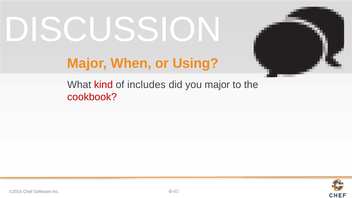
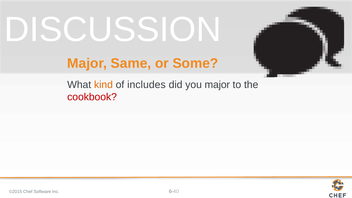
When: When -> Same
Using: Using -> Some
kind colour: red -> orange
